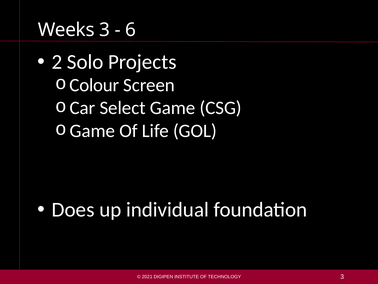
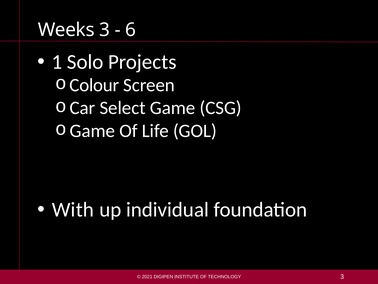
2: 2 -> 1
Does: Does -> With
